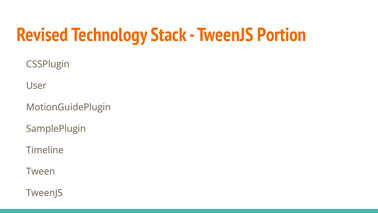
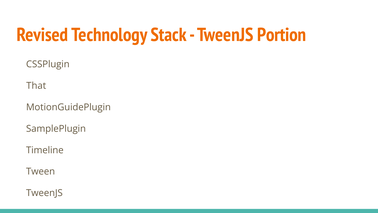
User: User -> That
